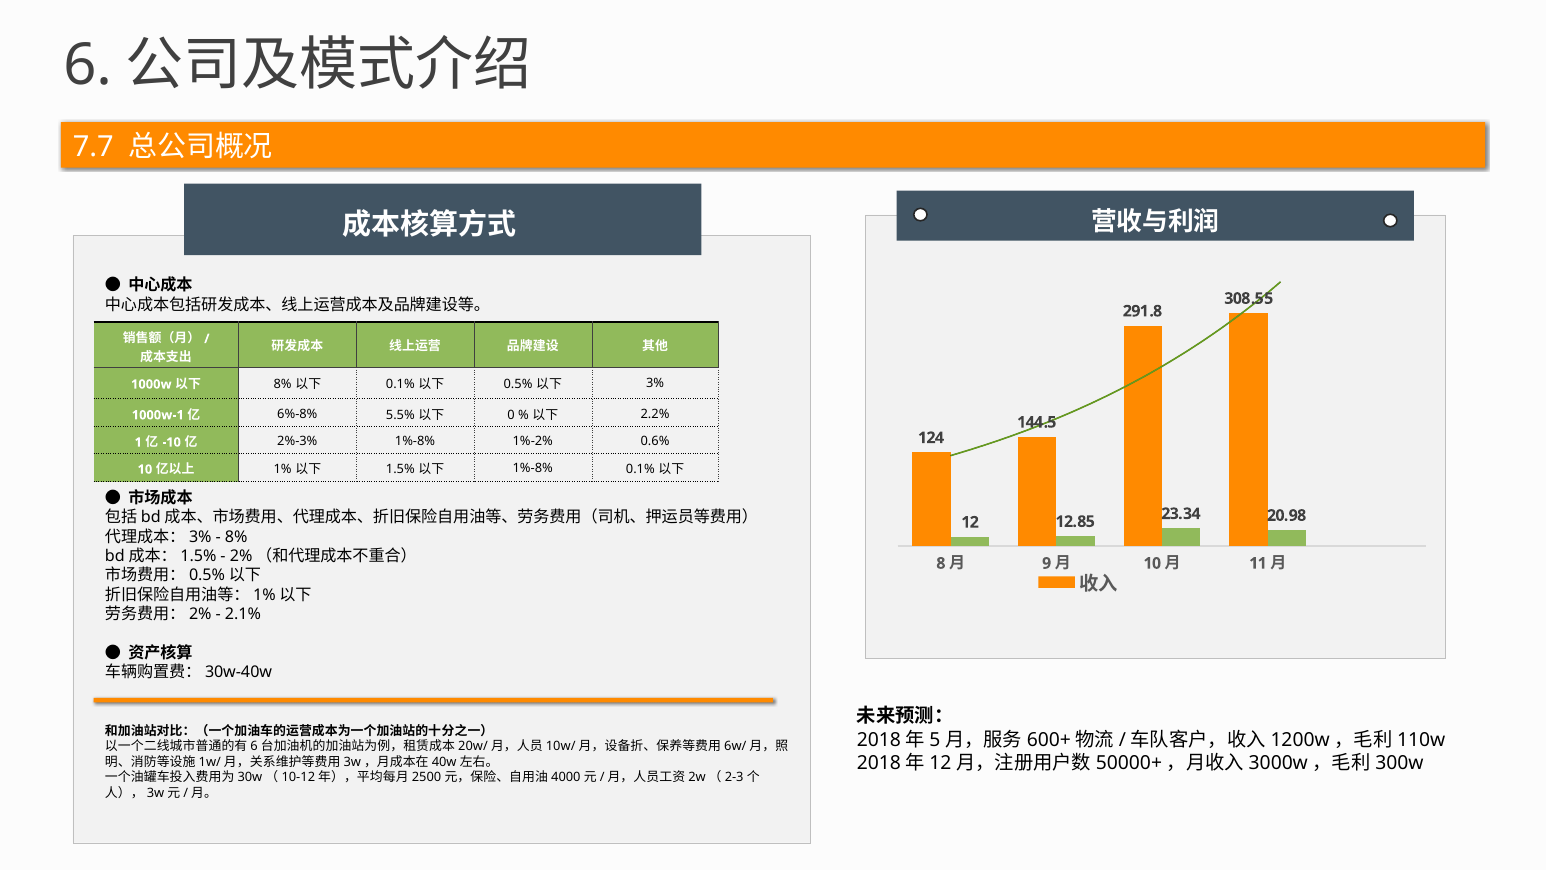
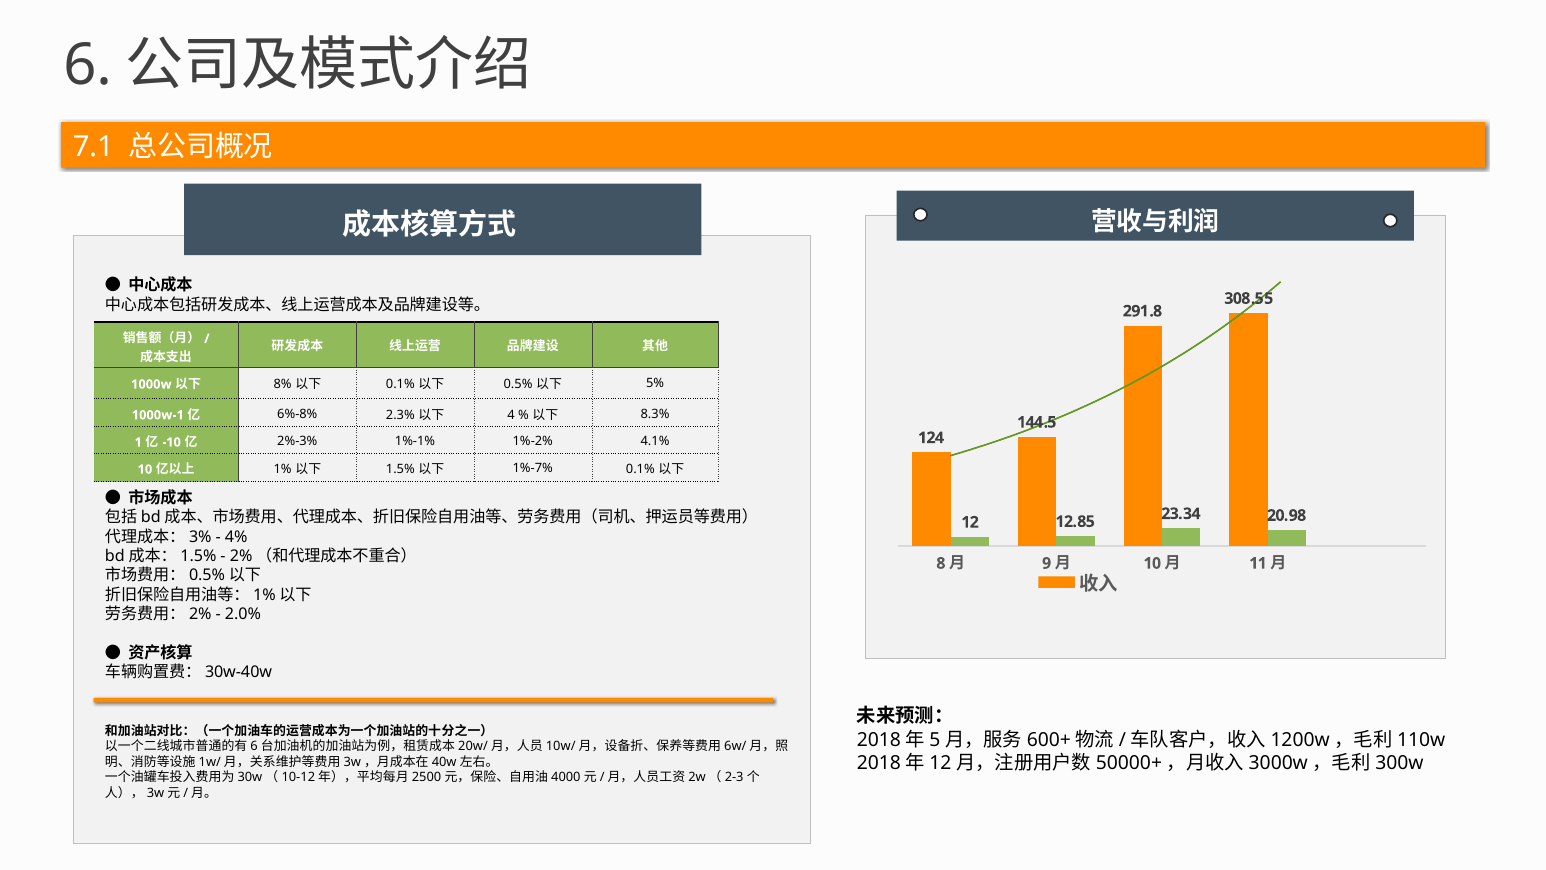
7.7: 7.7 -> 7.1
3%: 3% -> 5%
5.5%: 5.5% -> 2.3%
0: 0 -> 4
2.2%: 2.2% -> 8.3%
2%-3% 1%-8%: 1%-8% -> 1%-1%
0.6%: 0.6% -> 4.1%
1%-8% at (533, 468): 1%-8% -> 1%-7%
8% at (236, 537): 8% -> 4%
2.1%: 2.1% -> 2.0%
